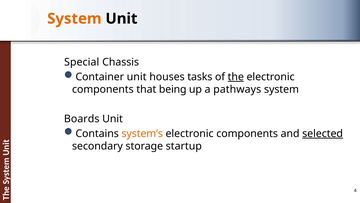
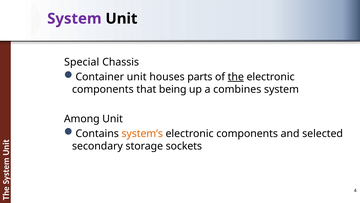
System at (74, 19) colour: orange -> purple
tasks: tasks -> parts
pathways: pathways -> combines
Boards: Boards -> Among
selected underline: present -> none
startup: startup -> sockets
